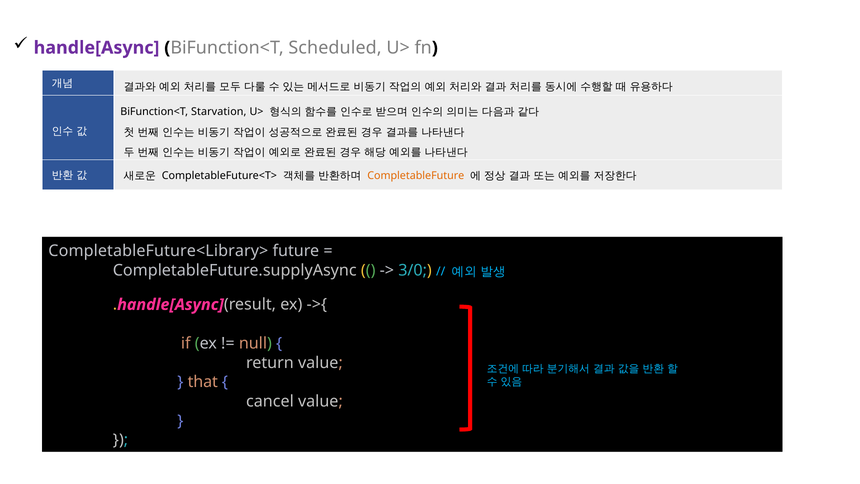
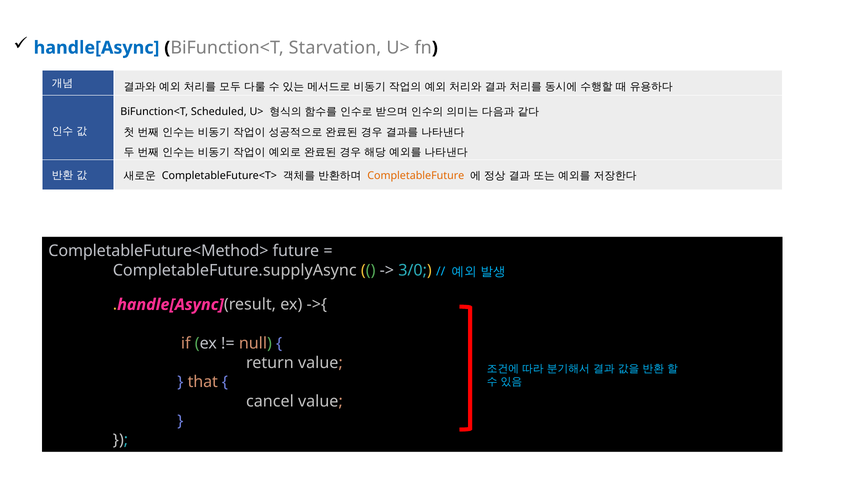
handle[Async at (97, 48) colour: purple -> blue
Scheduled: Scheduled -> Starvation
Starvation: Starvation -> Scheduled
CompletableFuture<Library>: CompletableFuture<Library> -> CompletableFuture<Method>
